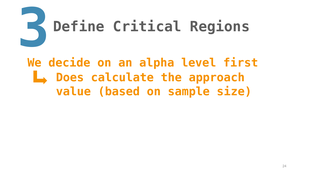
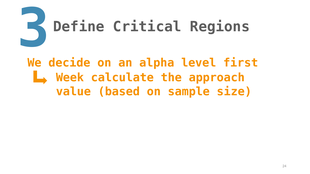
Does: Does -> Week
